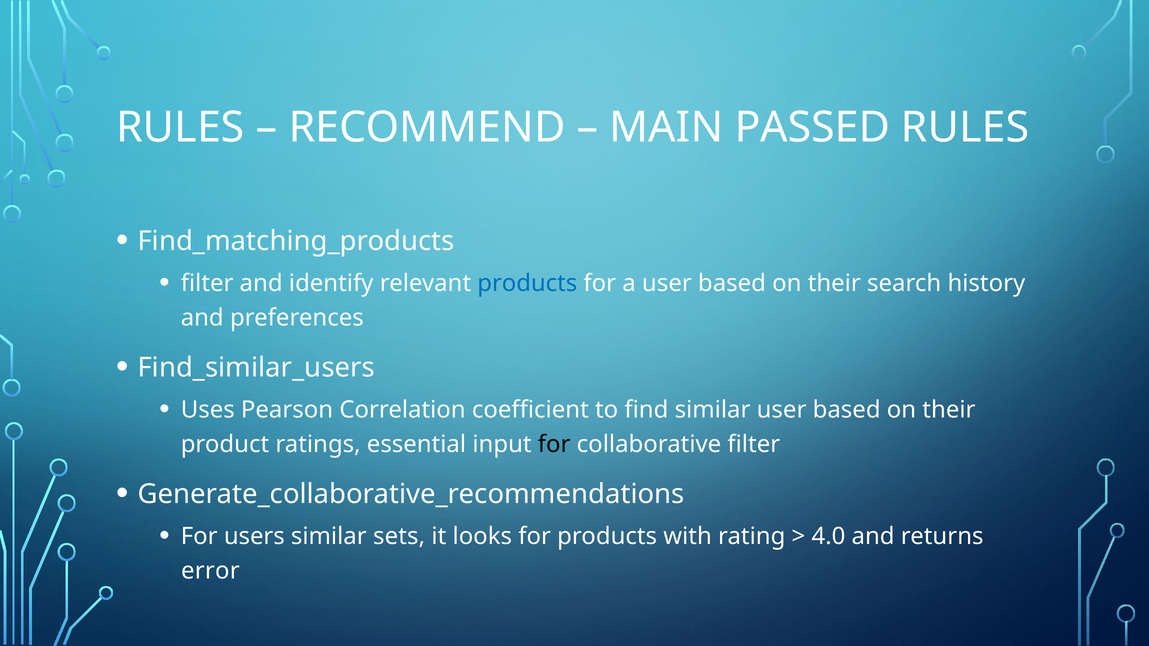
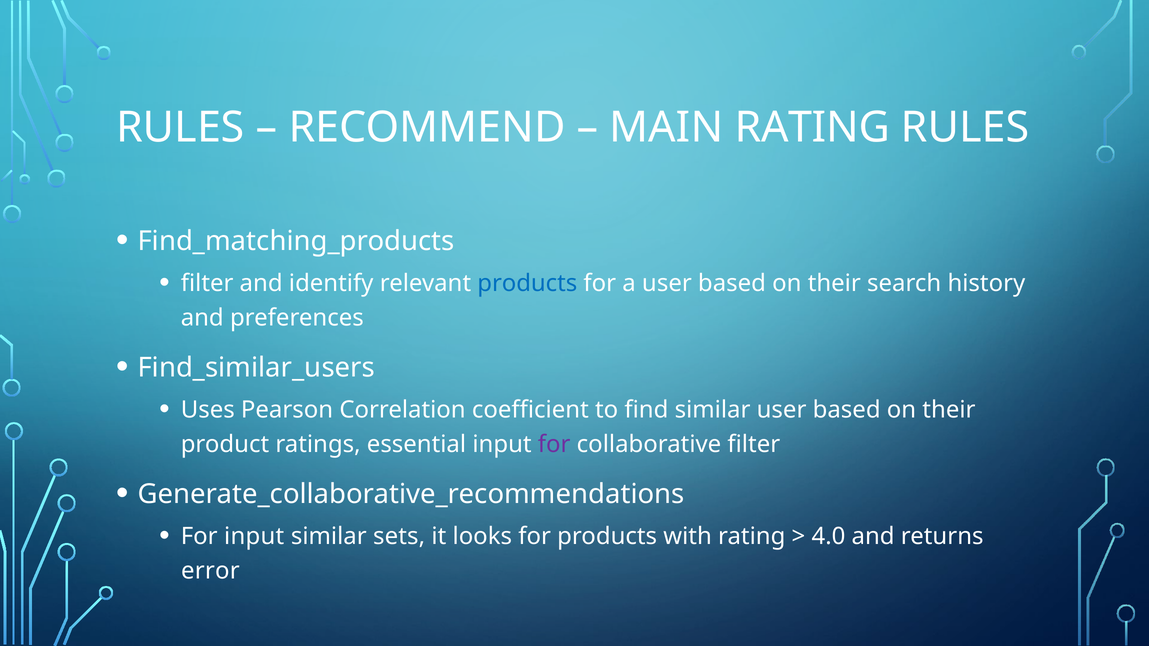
MAIN PASSED: PASSED -> RATING
for at (554, 445) colour: black -> purple
For users: users -> input
